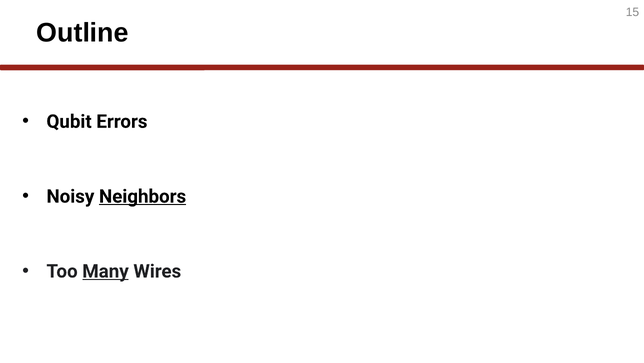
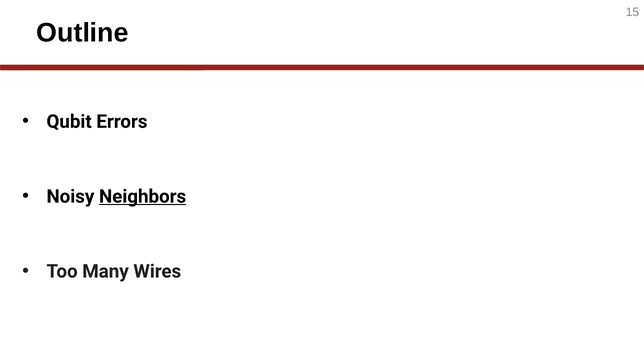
Many underline: present -> none
